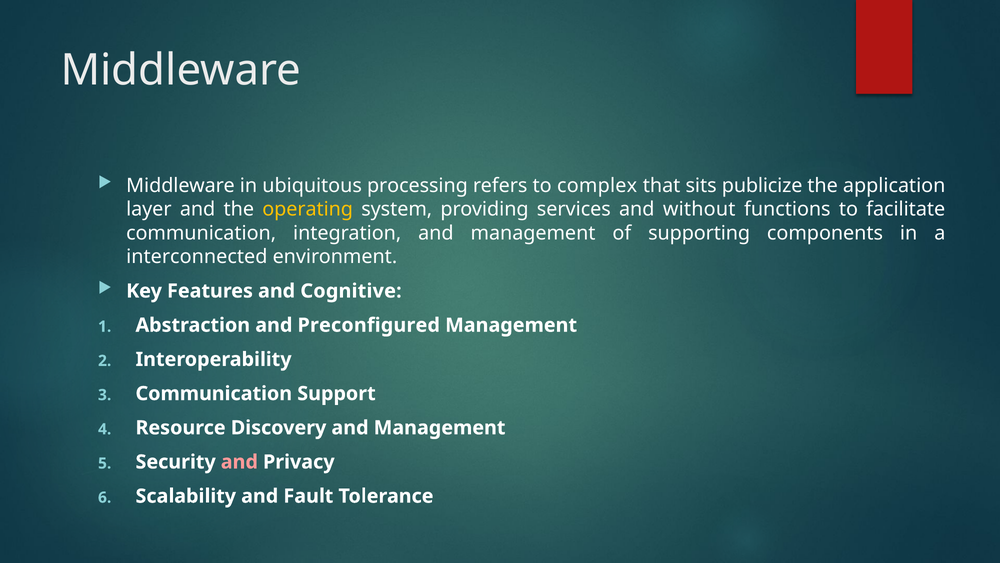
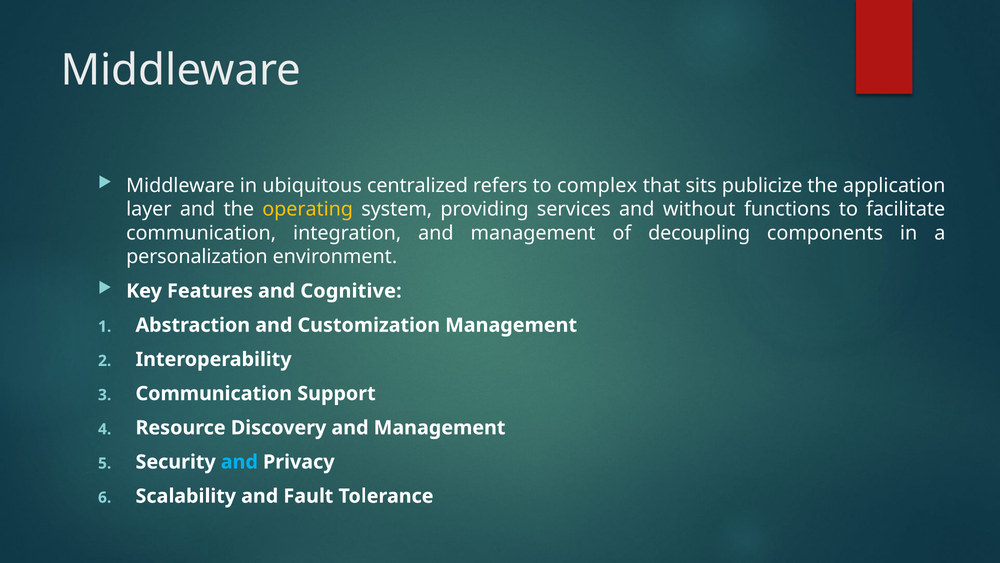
processing: processing -> centralized
supporting: supporting -> decoupling
interconnected: interconnected -> personalization
Preconfigured: Preconfigured -> Customization
and at (239, 462) colour: pink -> light blue
